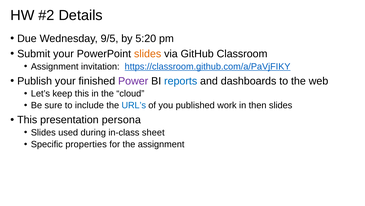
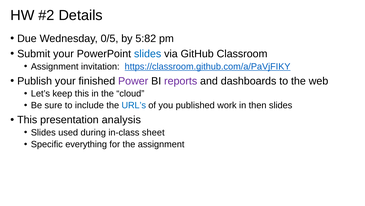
9/5: 9/5 -> 0/5
5:20: 5:20 -> 5:82
slides at (148, 54) colour: orange -> blue
reports colour: blue -> purple
persona: persona -> analysis
properties: properties -> everything
